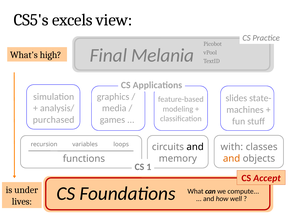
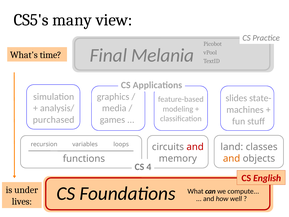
excels: excels -> many
high: high -> time
and at (195, 147) colour: black -> red
with: with -> land
1: 1 -> 4
Accept: Accept -> English
